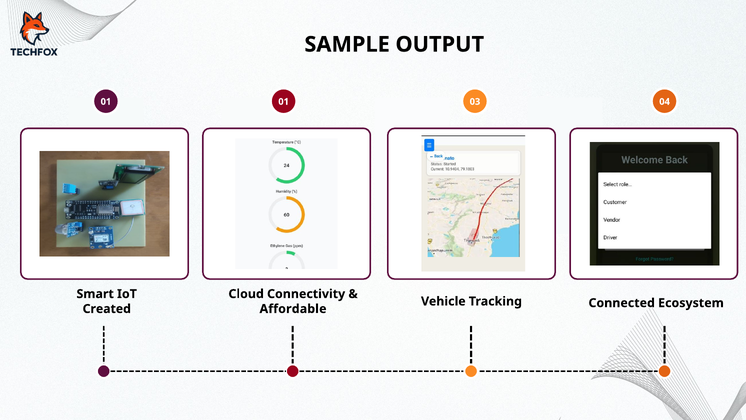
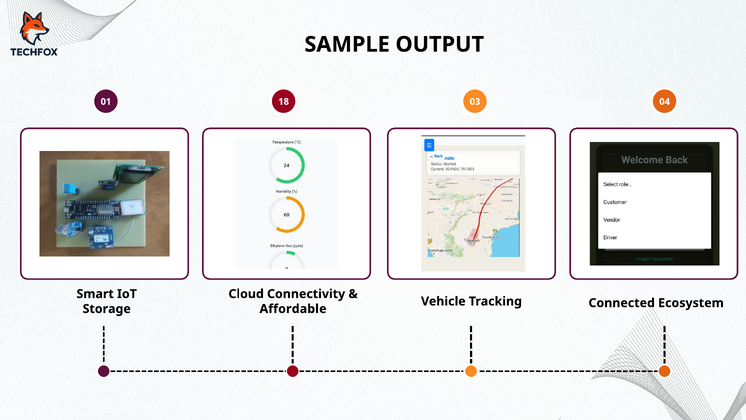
01 01: 01 -> 18
Created: Created -> Storage
